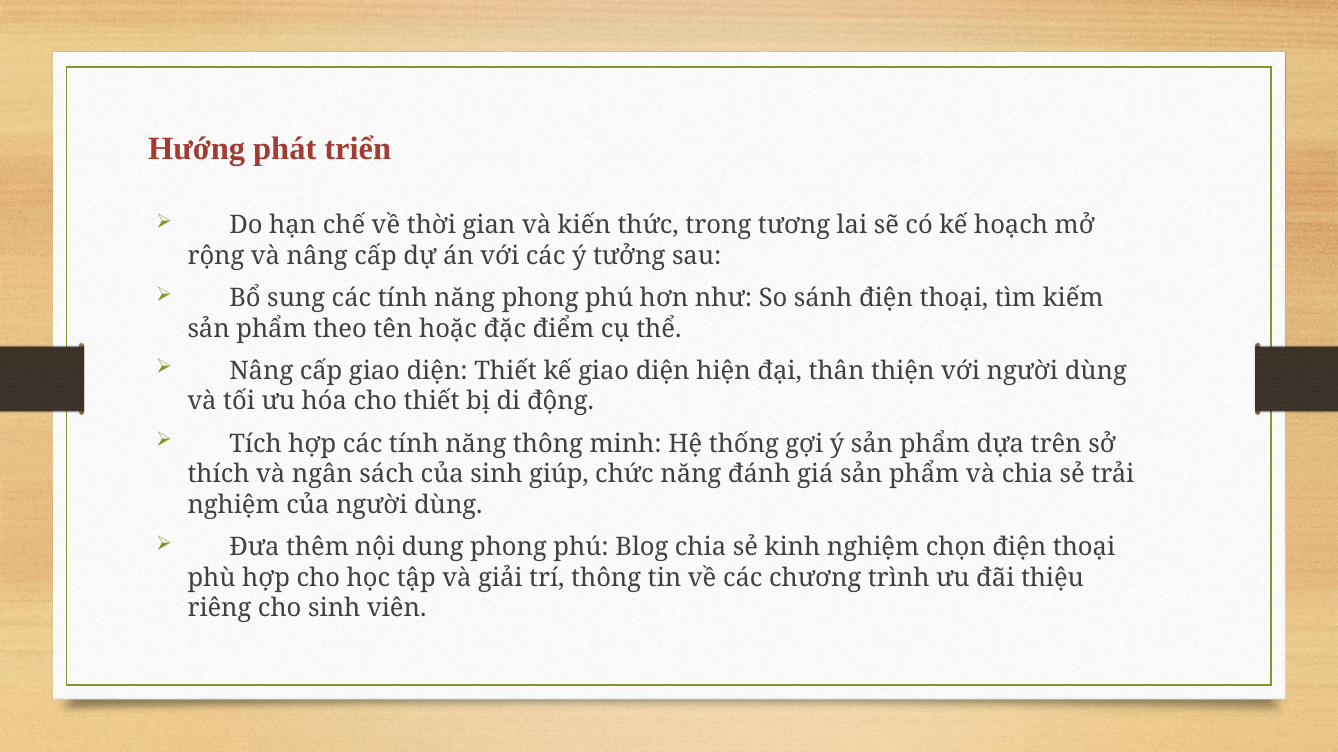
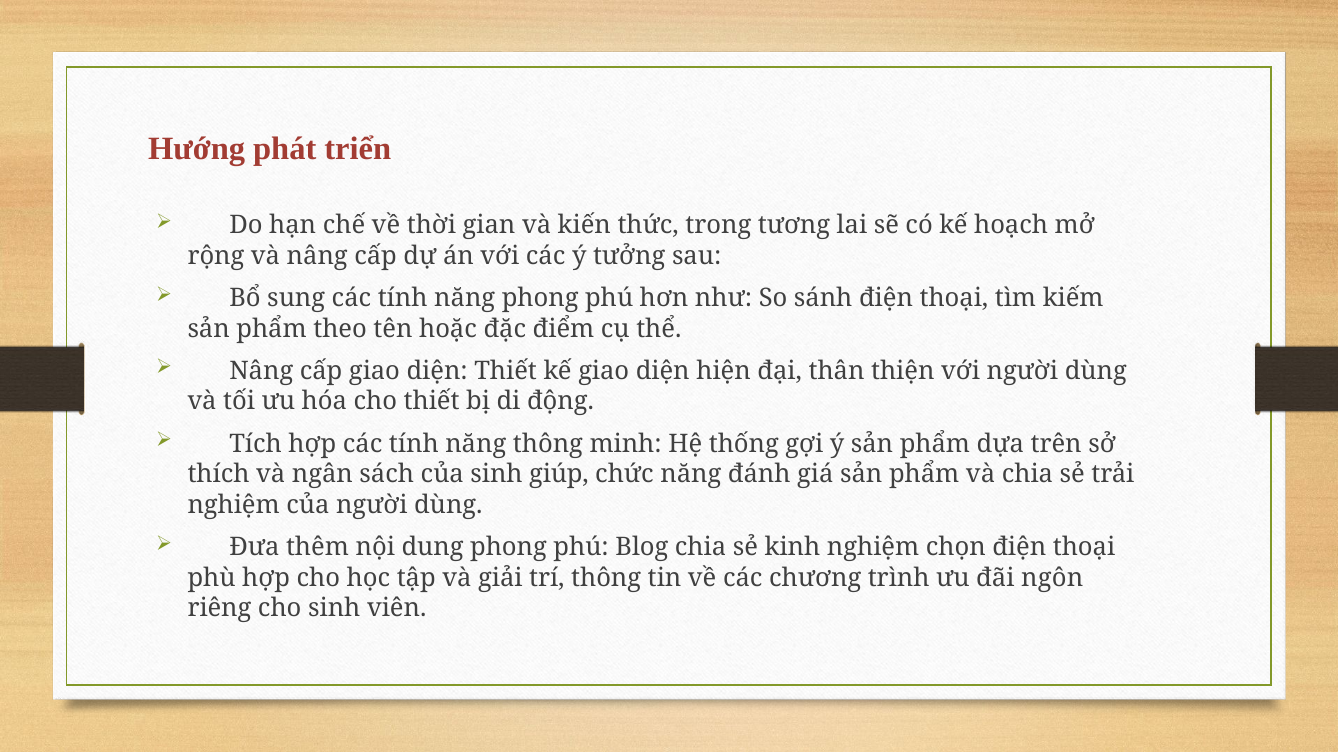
thiệu: thiệu -> ngôn
